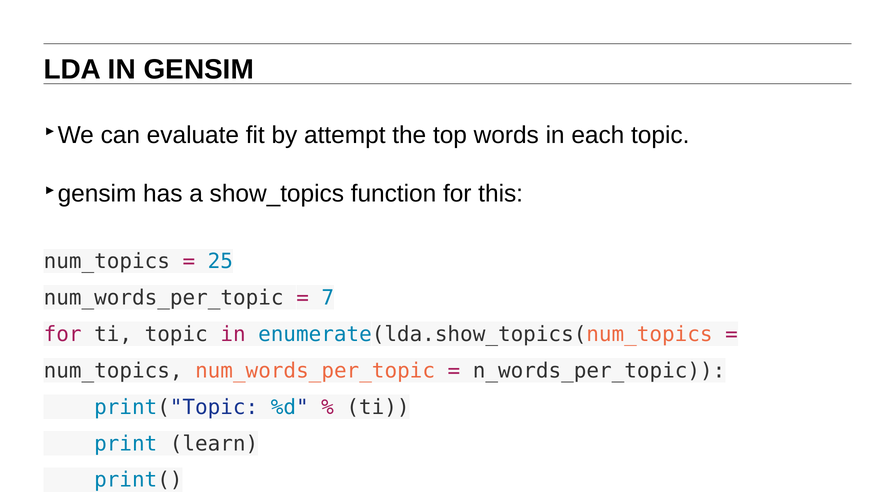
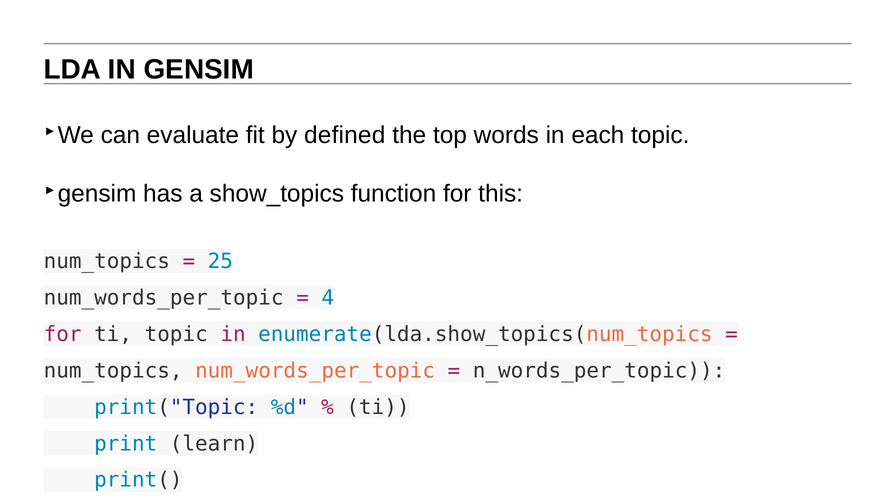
attempt: attempt -> defined
7: 7 -> 4
